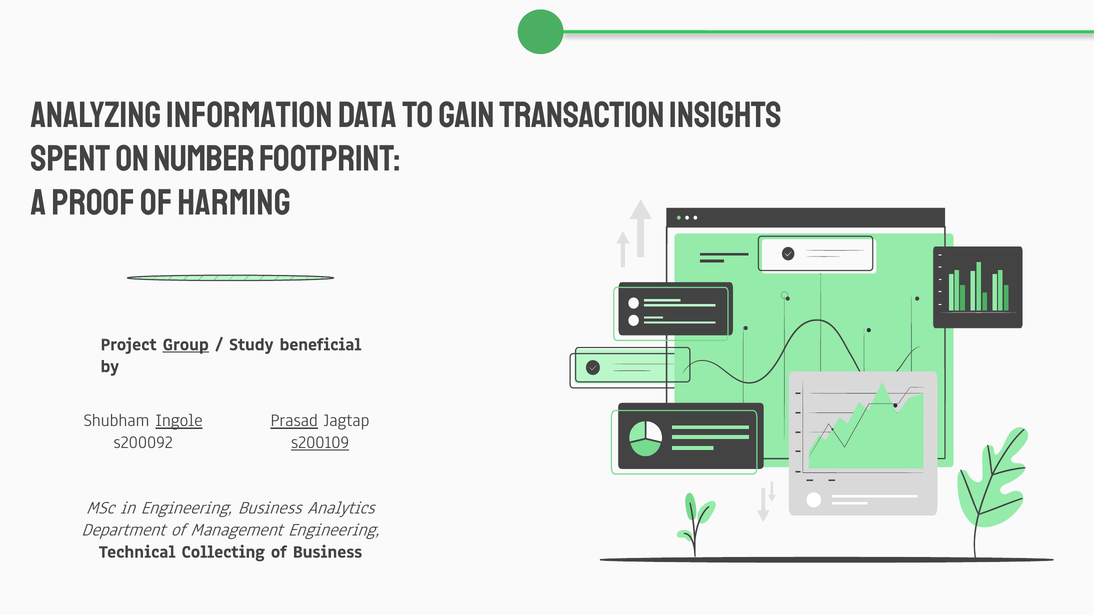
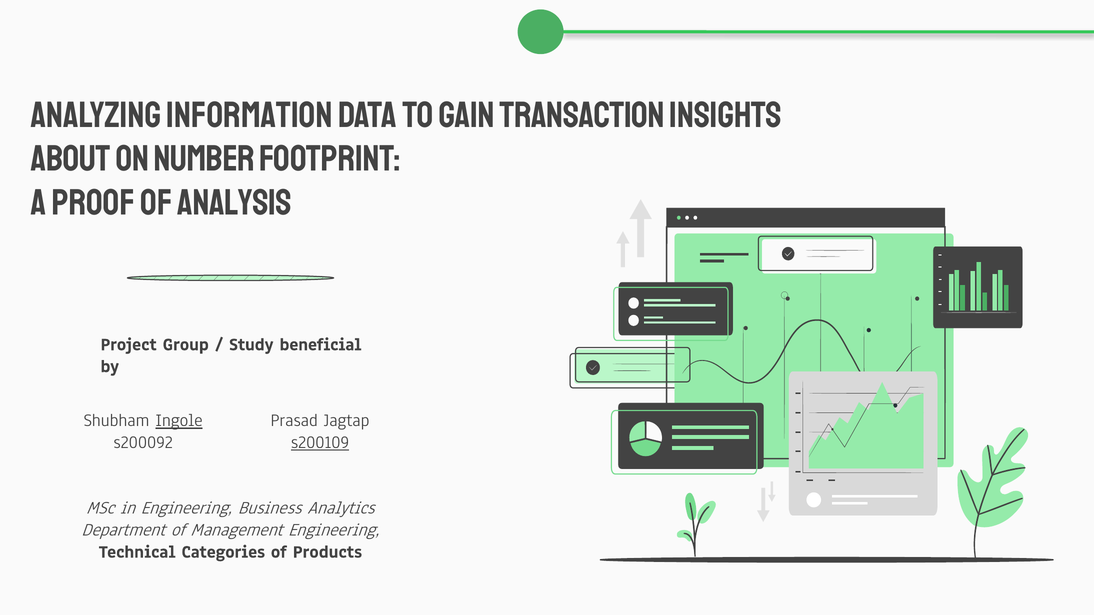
spent: spent -> about
Harming: Harming -> Analysis
Group underline: present -> none
Prasad underline: present -> none
Collecting: Collecting -> Categories
of Business: Business -> Products
